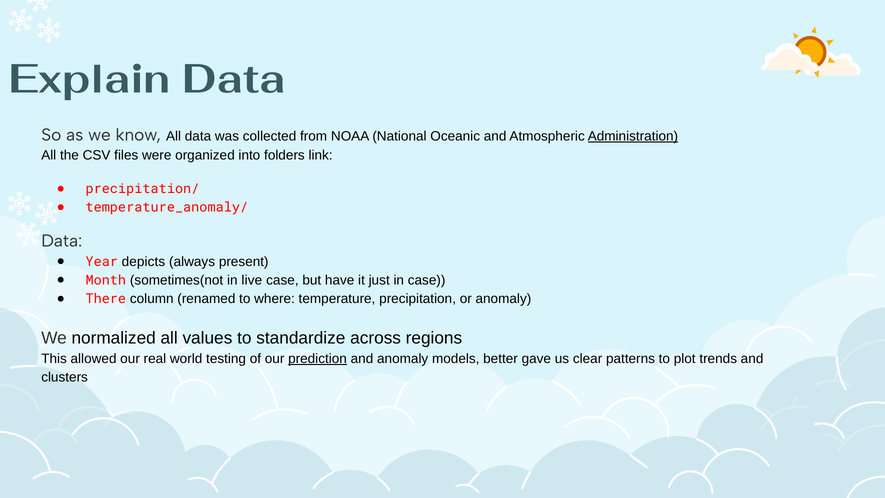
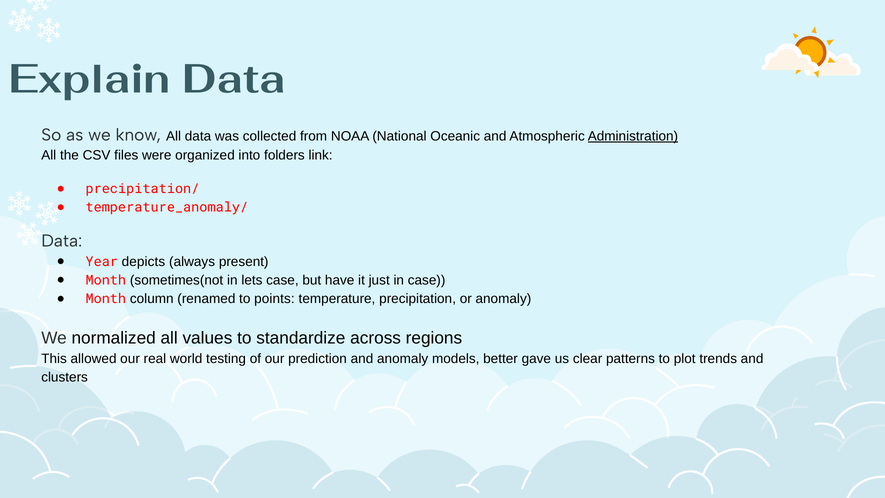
live: live -> lets
There at (106, 299): There -> Month
where: where -> points
prediction underline: present -> none
